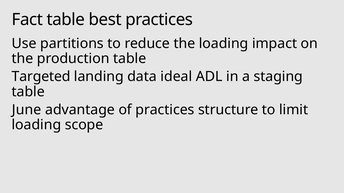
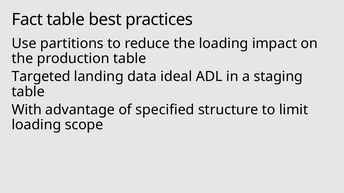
June: June -> With
of practices: practices -> specified
